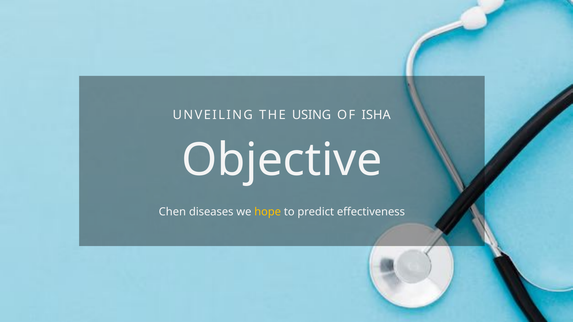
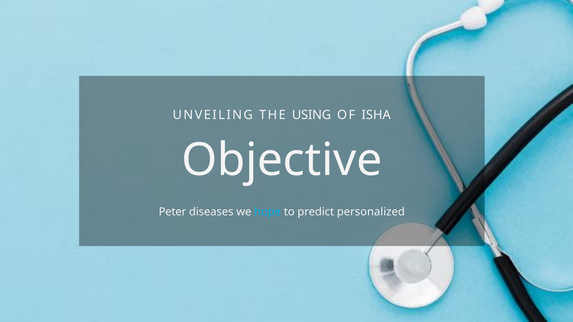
Chen: Chen -> Peter
hope colour: yellow -> light blue
effectiveness: effectiveness -> personalized
